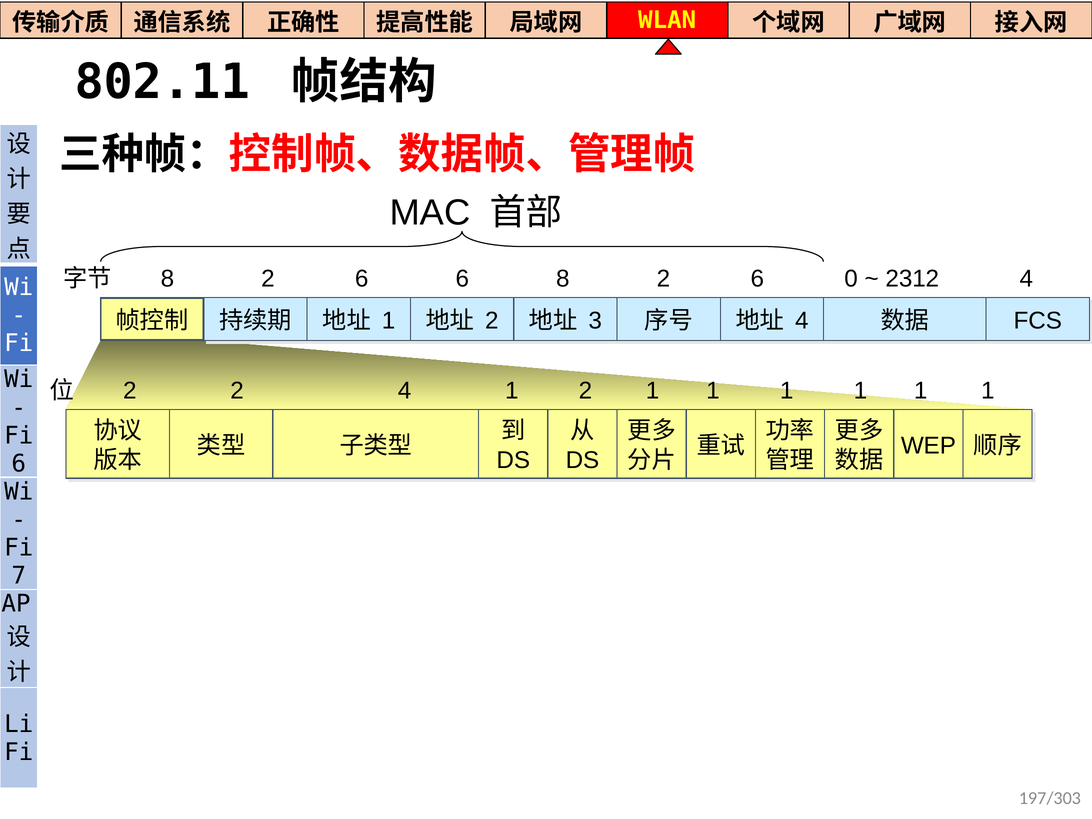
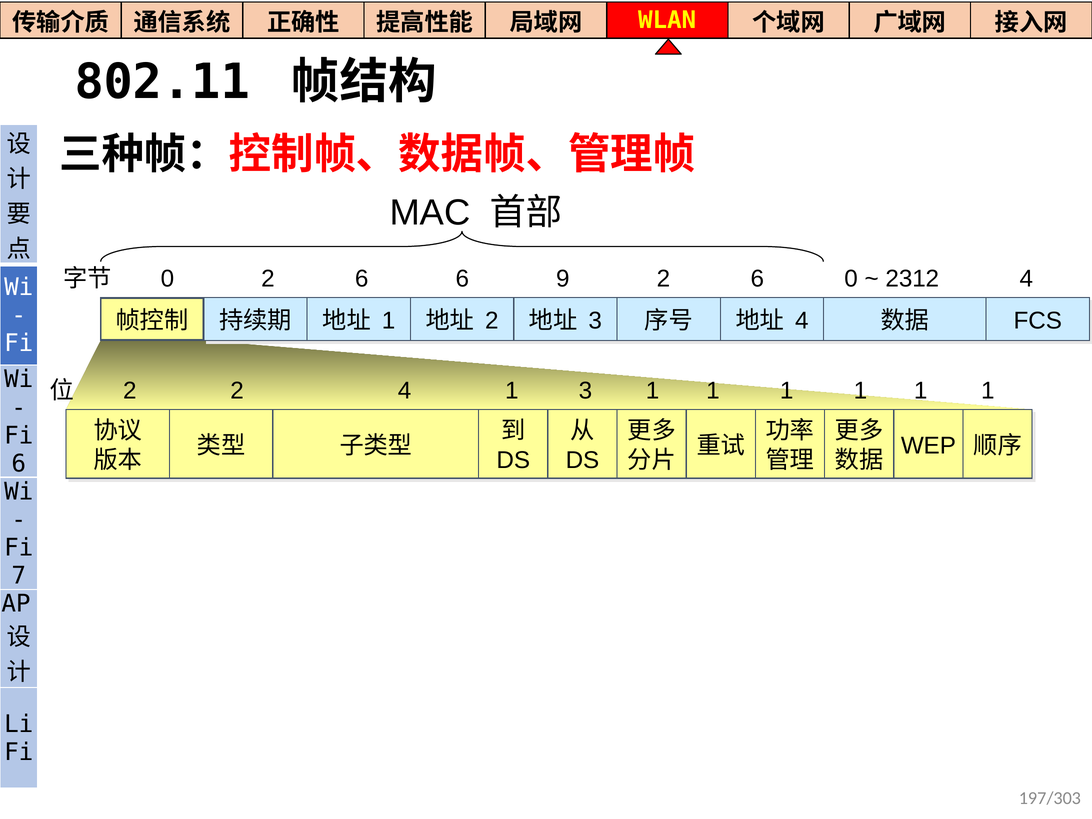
8 at (167, 279): 8 -> 0
6 8: 8 -> 9
1 2: 2 -> 3
